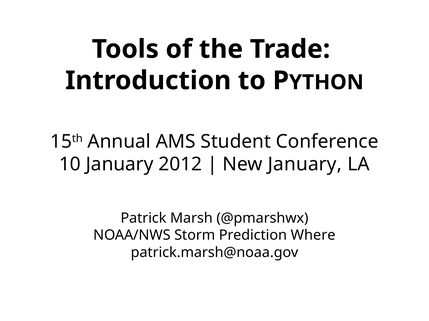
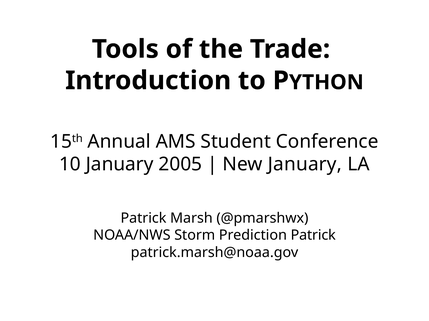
2012: 2012 -> 2005
Prediction Where: Where -> Patrick
